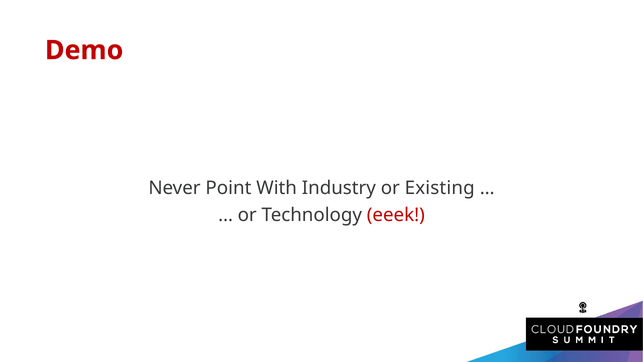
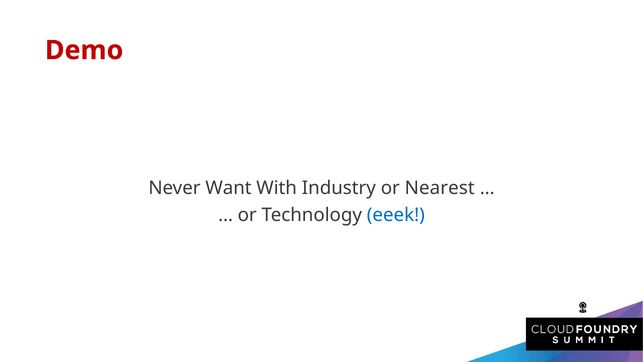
Point: Point -> Want
Existing: Existing -> Nearest
eeek colour: red -> blue
